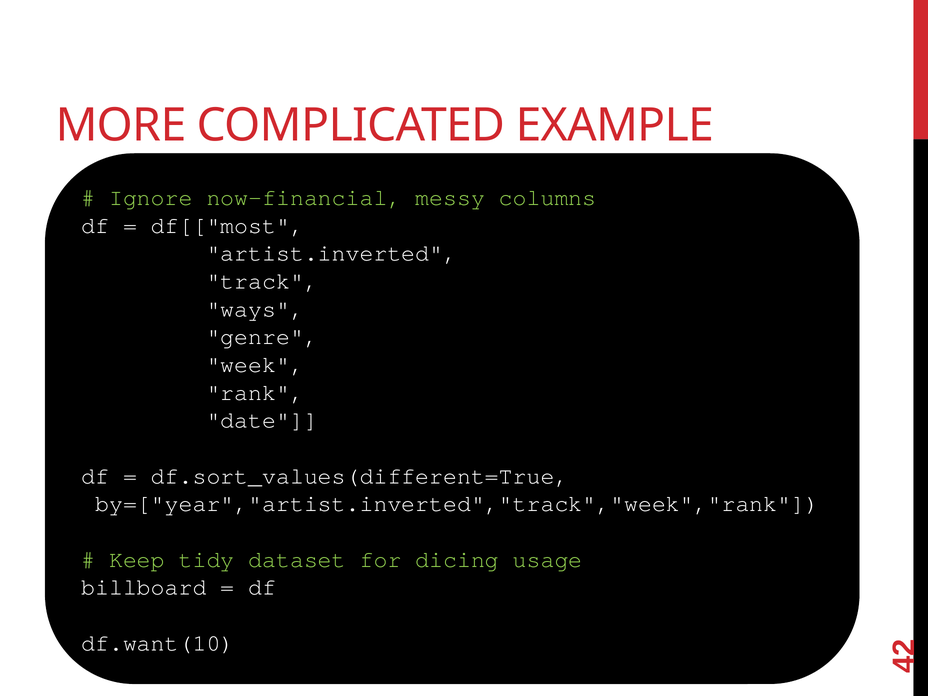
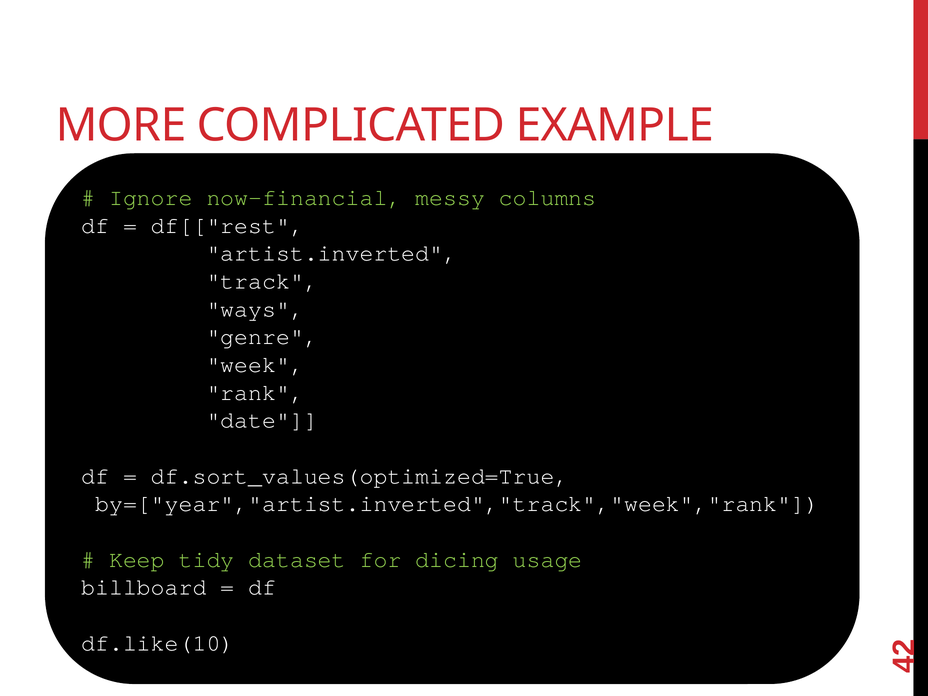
df[["most: df[["most -> df[["rest
df.sort_values(different=True: df.sort_values(different=True -> df.sort_values(optimized=True
df.want(10: df.want(10 -> df.like(10
